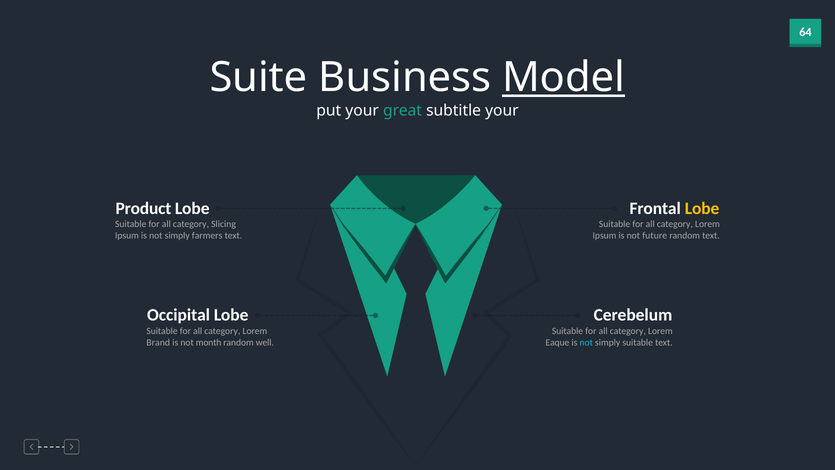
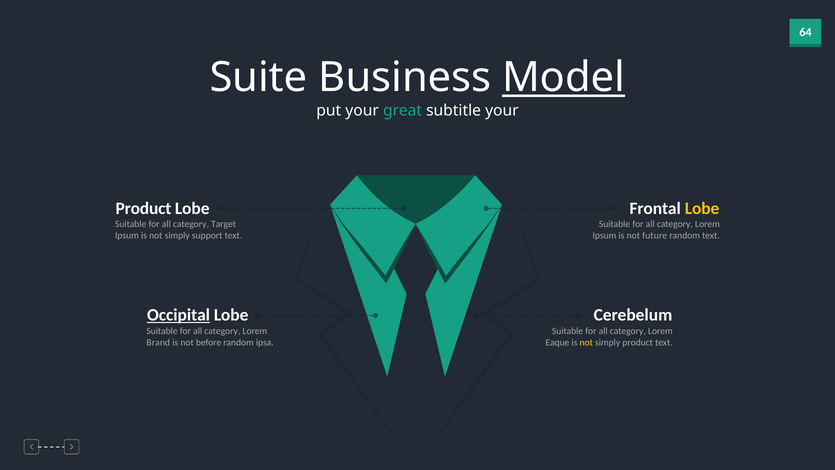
Slicing: Slicing -> Target
farmers: farmers -> support
Occipital underline: none -> present
month: month -> before
well: well -> ipsa
not at (586, 342) colour: light blue -> yellow
simply suitable: suitable -> product
